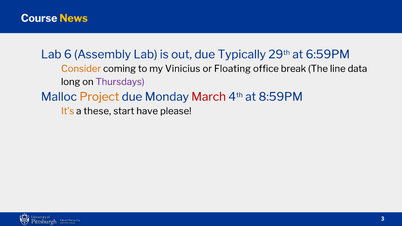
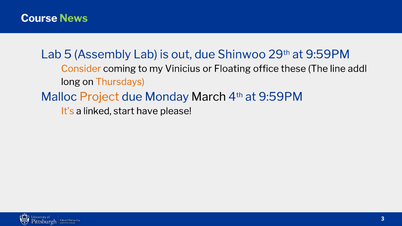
News colour: yellow -> light green
6: 6 -> 5
Typically: Typically -> Shinwoo
29th at 6:59PM: 6:59PM -> 9:59PM
break: break -> these
data: data -> addl
Thursdays colour: purple -> orange
March colour: red -> black
4th at 8:59PM: 8:59PM -> 9:59PM
these: these -> linked
